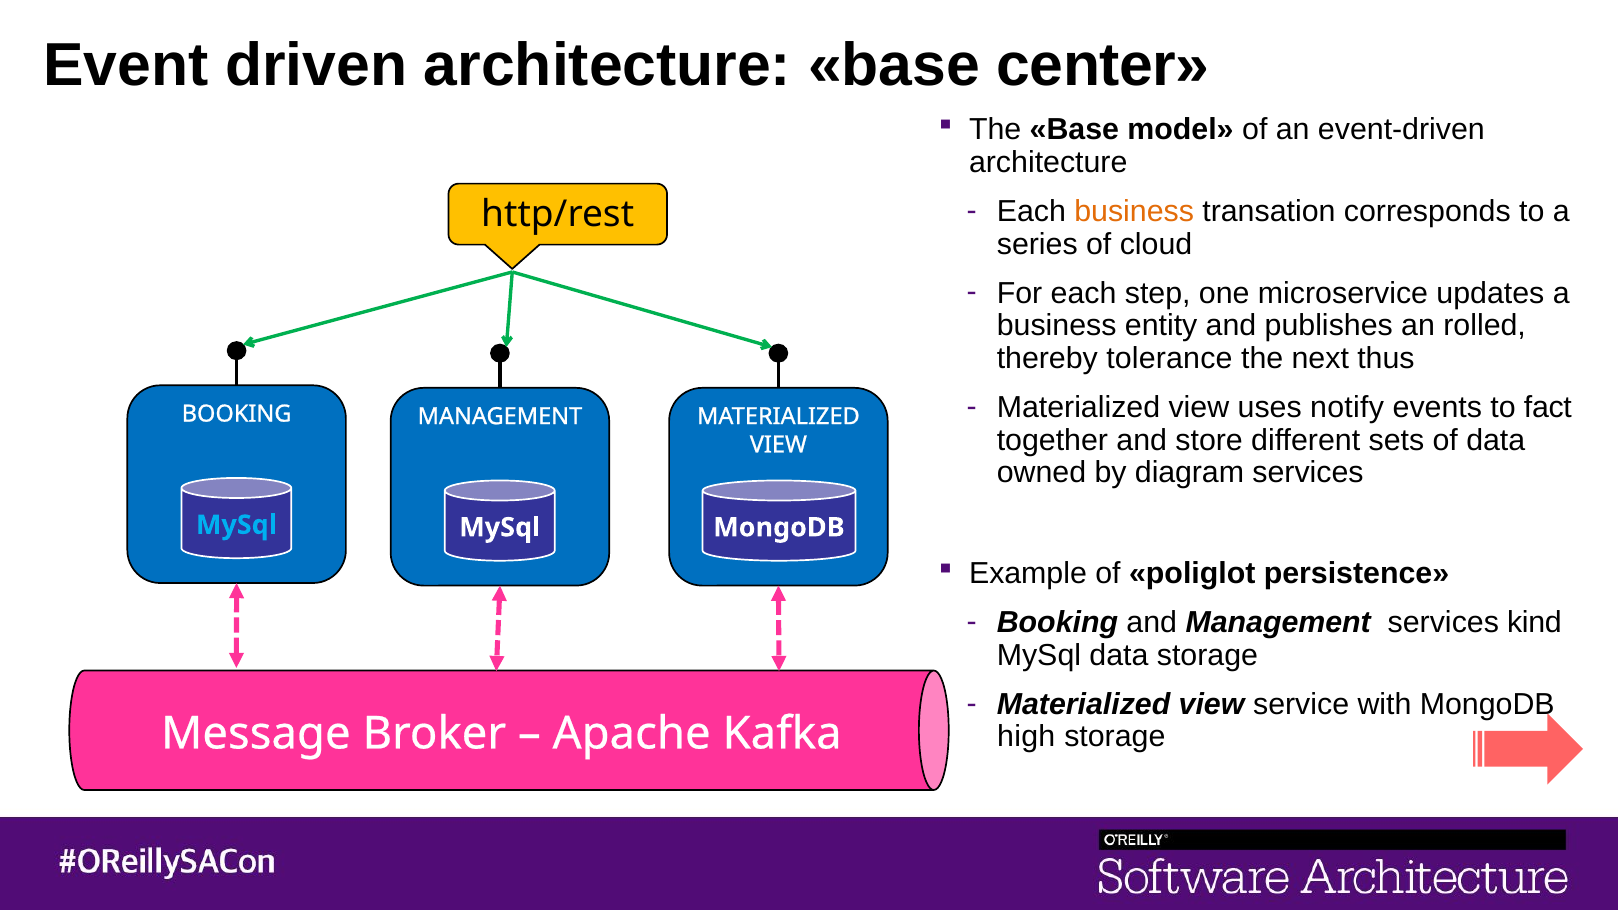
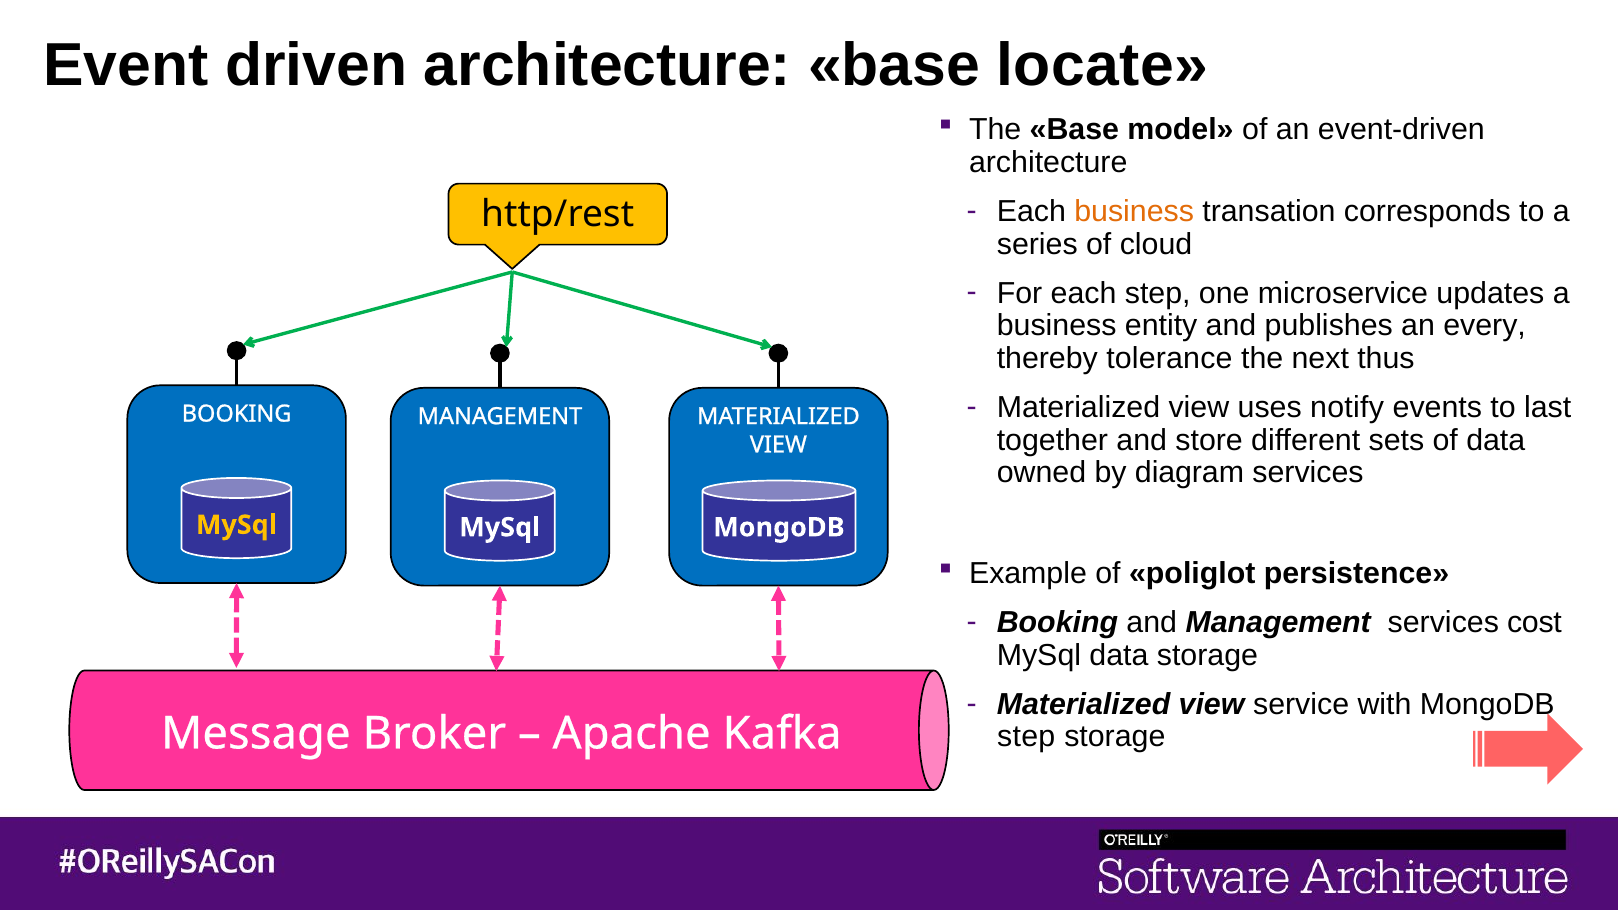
center: center -> locate
rolled: rolled -> every
fact: fact -> last
MySql at (236, 525) colour: light blue -> yellow
kind: kind -> cost
high at (1026, 737): high -> step
